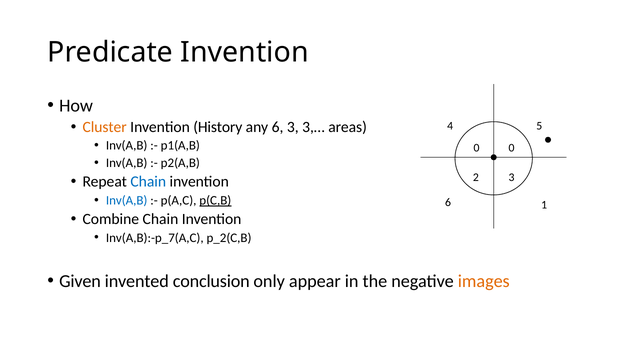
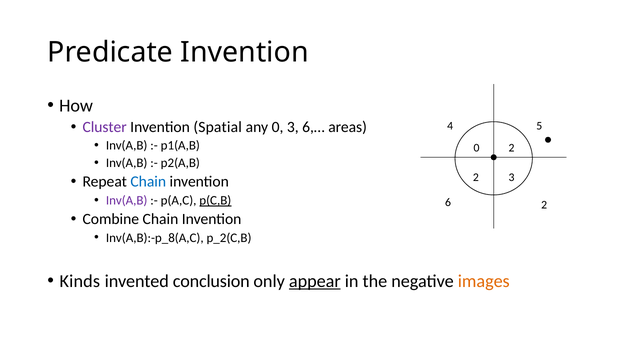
Cluster colour: orange -> purple
History: History -> Spatial
any 6: 6 -> 0
3,…: 3,… -> 6,…
0 0: 0 -> 2
Inv(A,B at (127, 200) colour: blue -> purple
6 1: 1 -> 2
Inv(A,B):-p_7(A,C: Inv(A,B):-p_7(A,C -> Inv(A,B):-p_8(A,C
Given: Given -> Kinds
appear underline: none -> present
